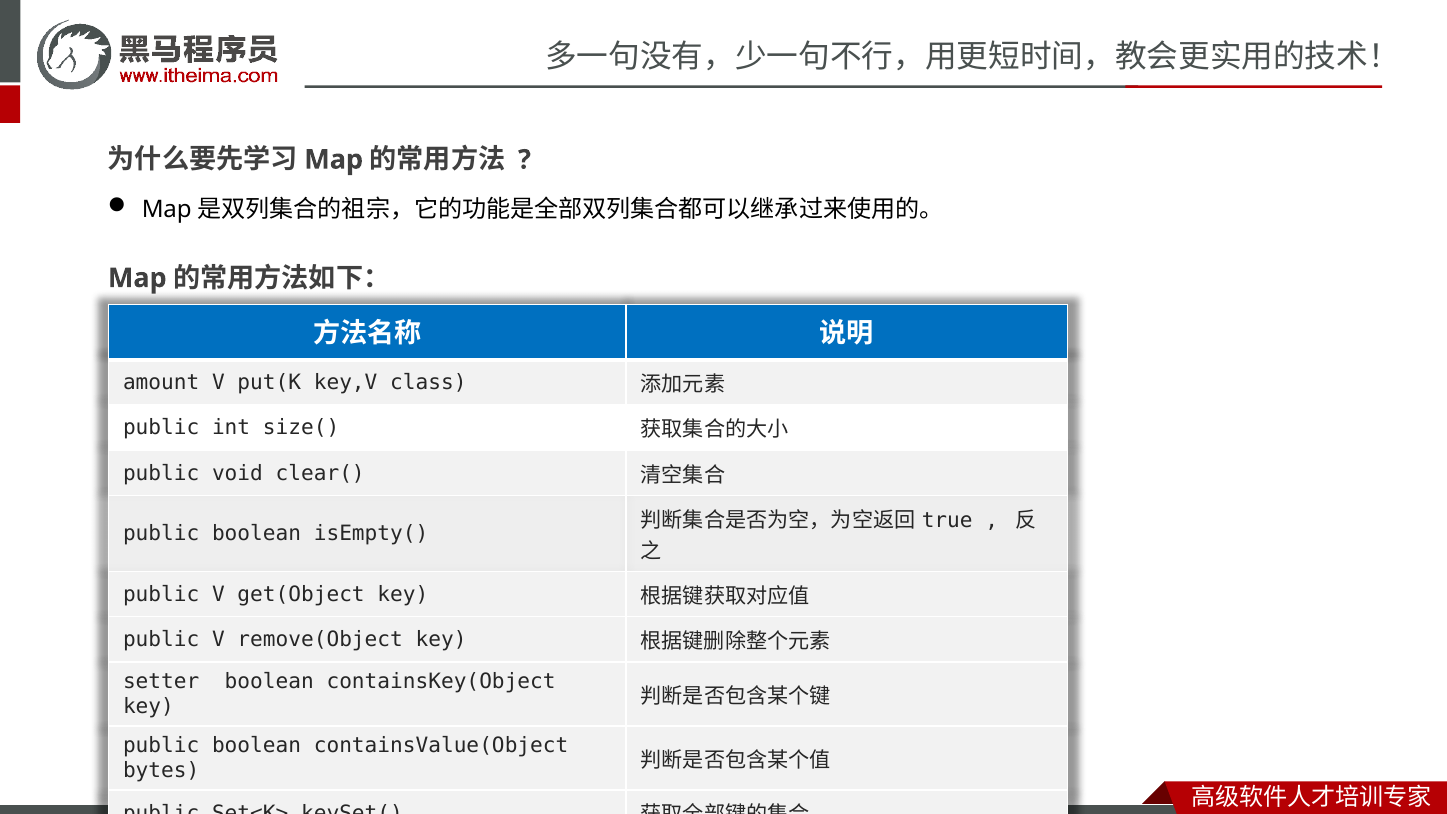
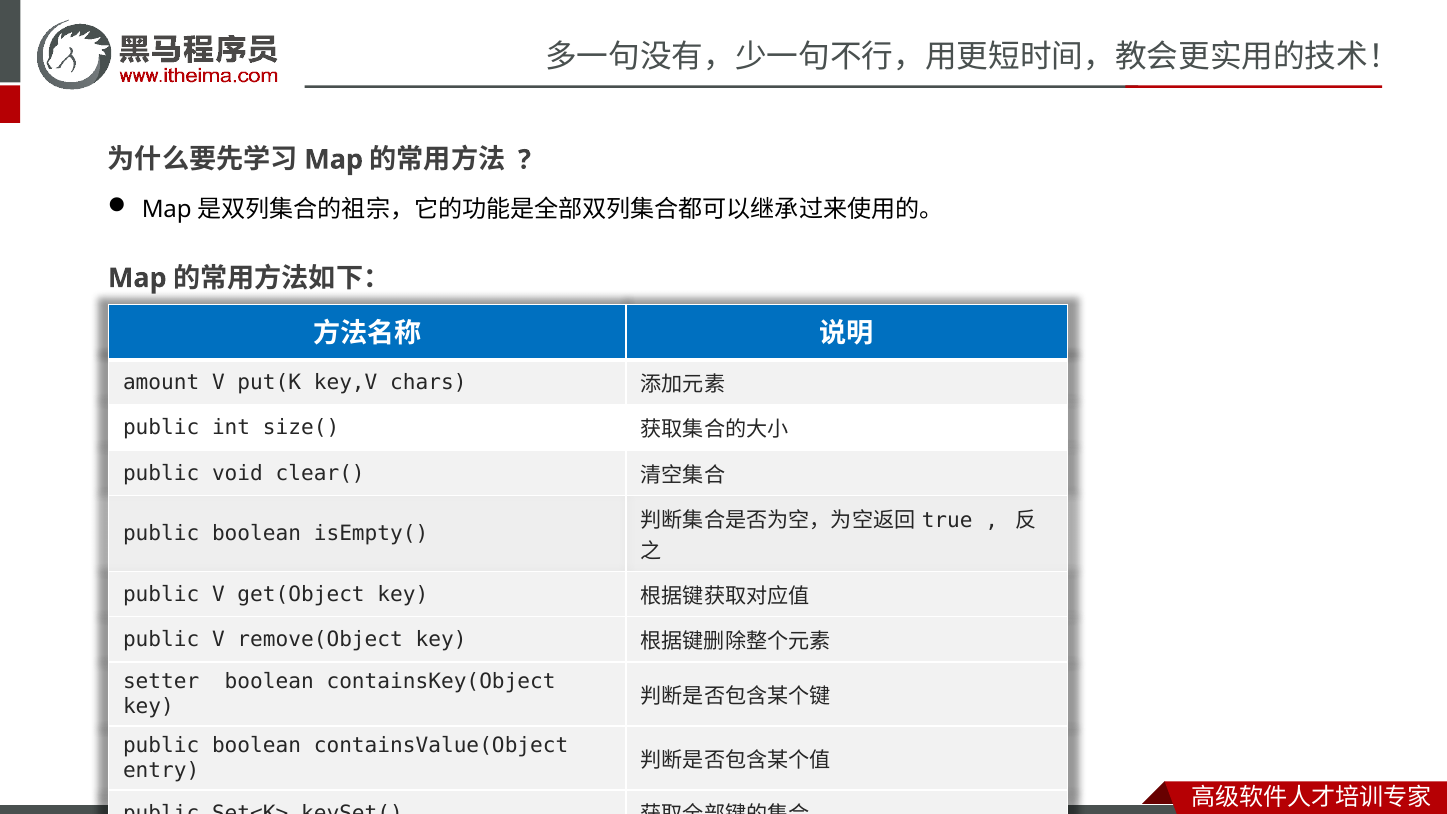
class: class -> chars
bytes: bytes -> entry
